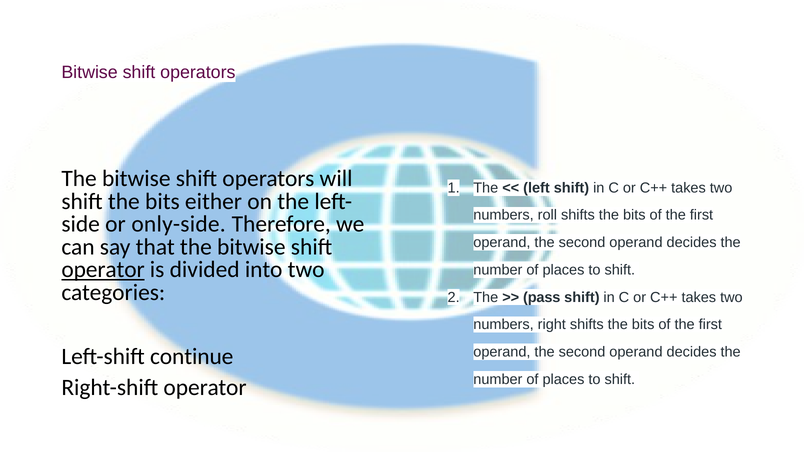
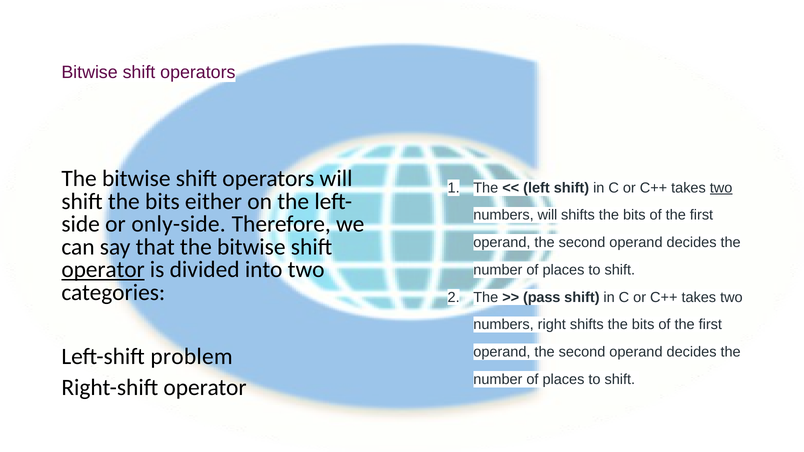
two at (721, 188) underline: none -> present
numbers roll: roll -> will
continue: continue -> problem
